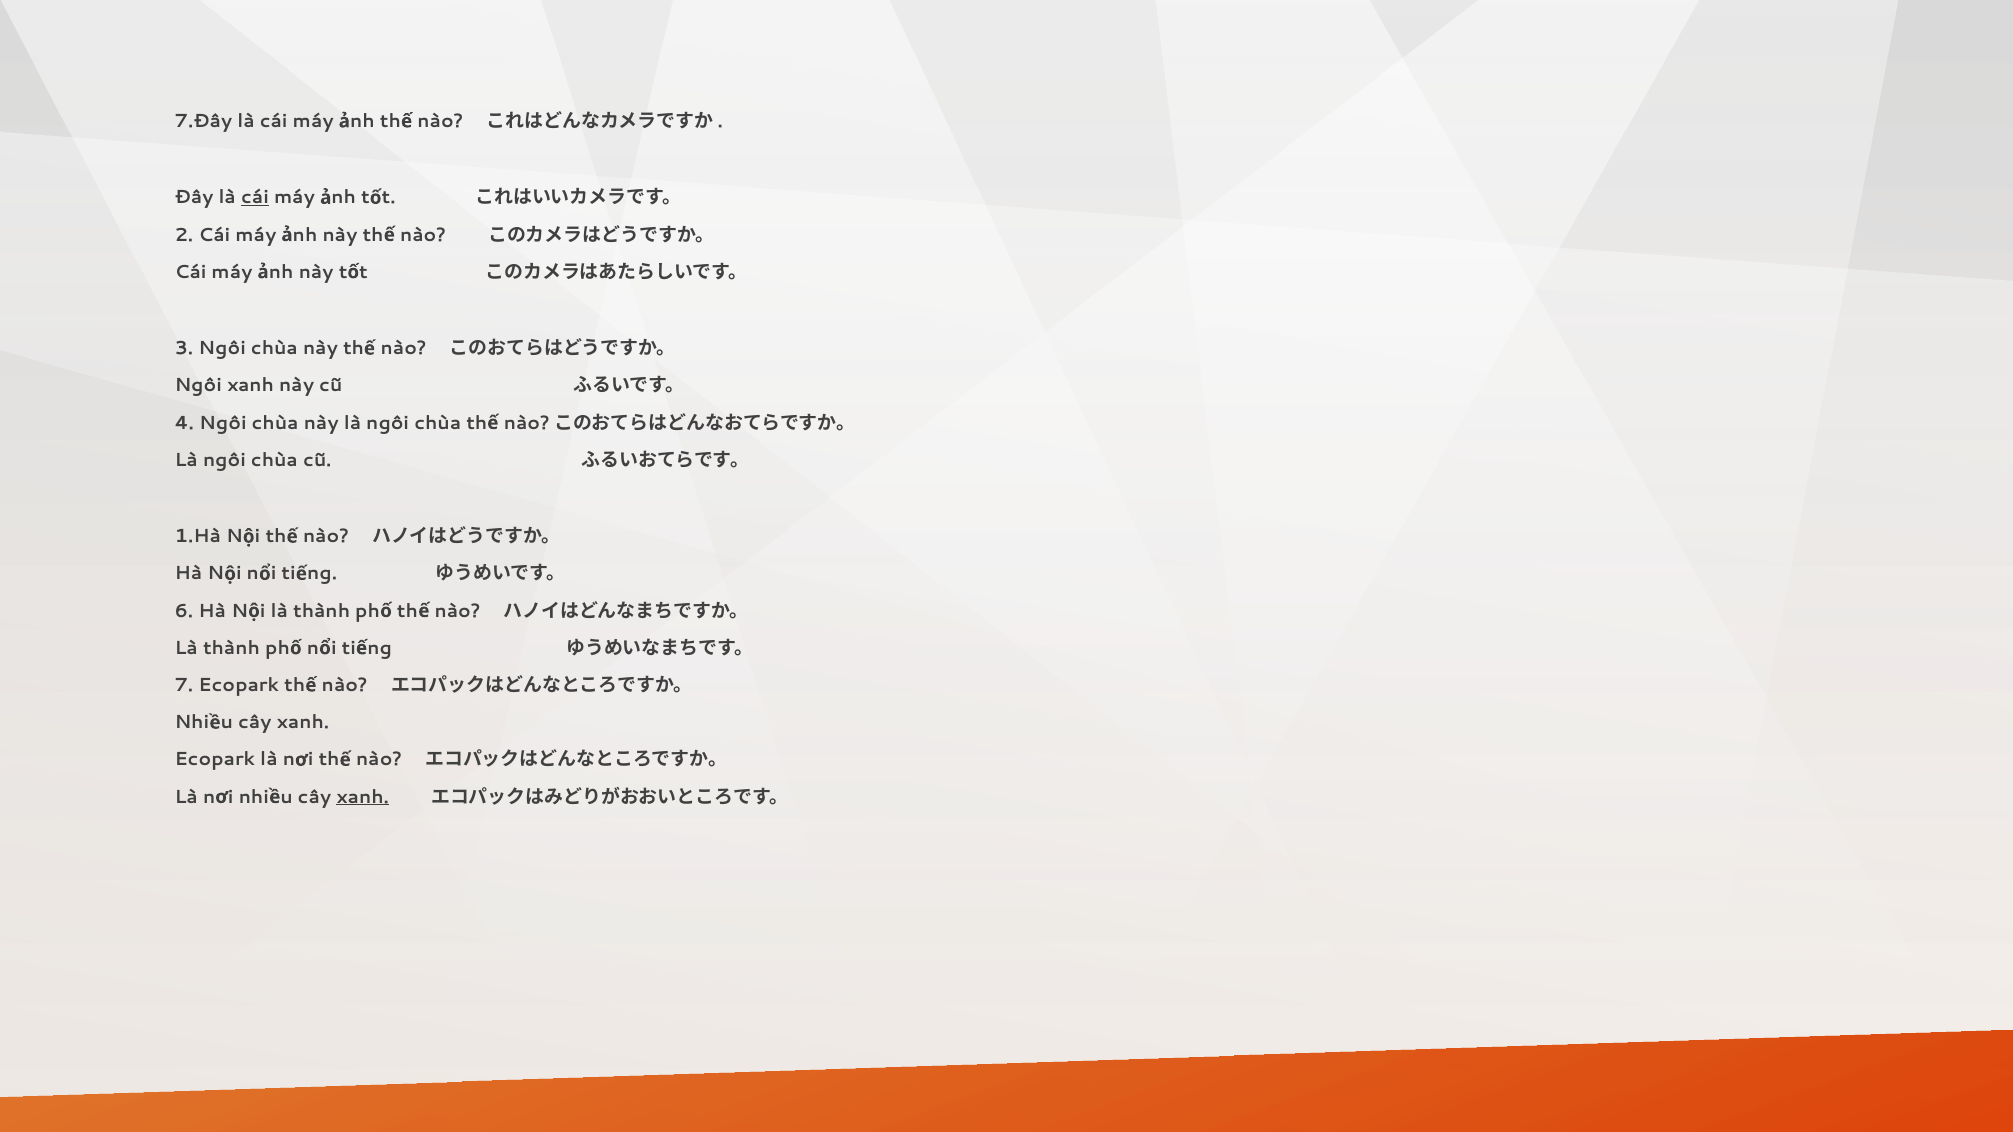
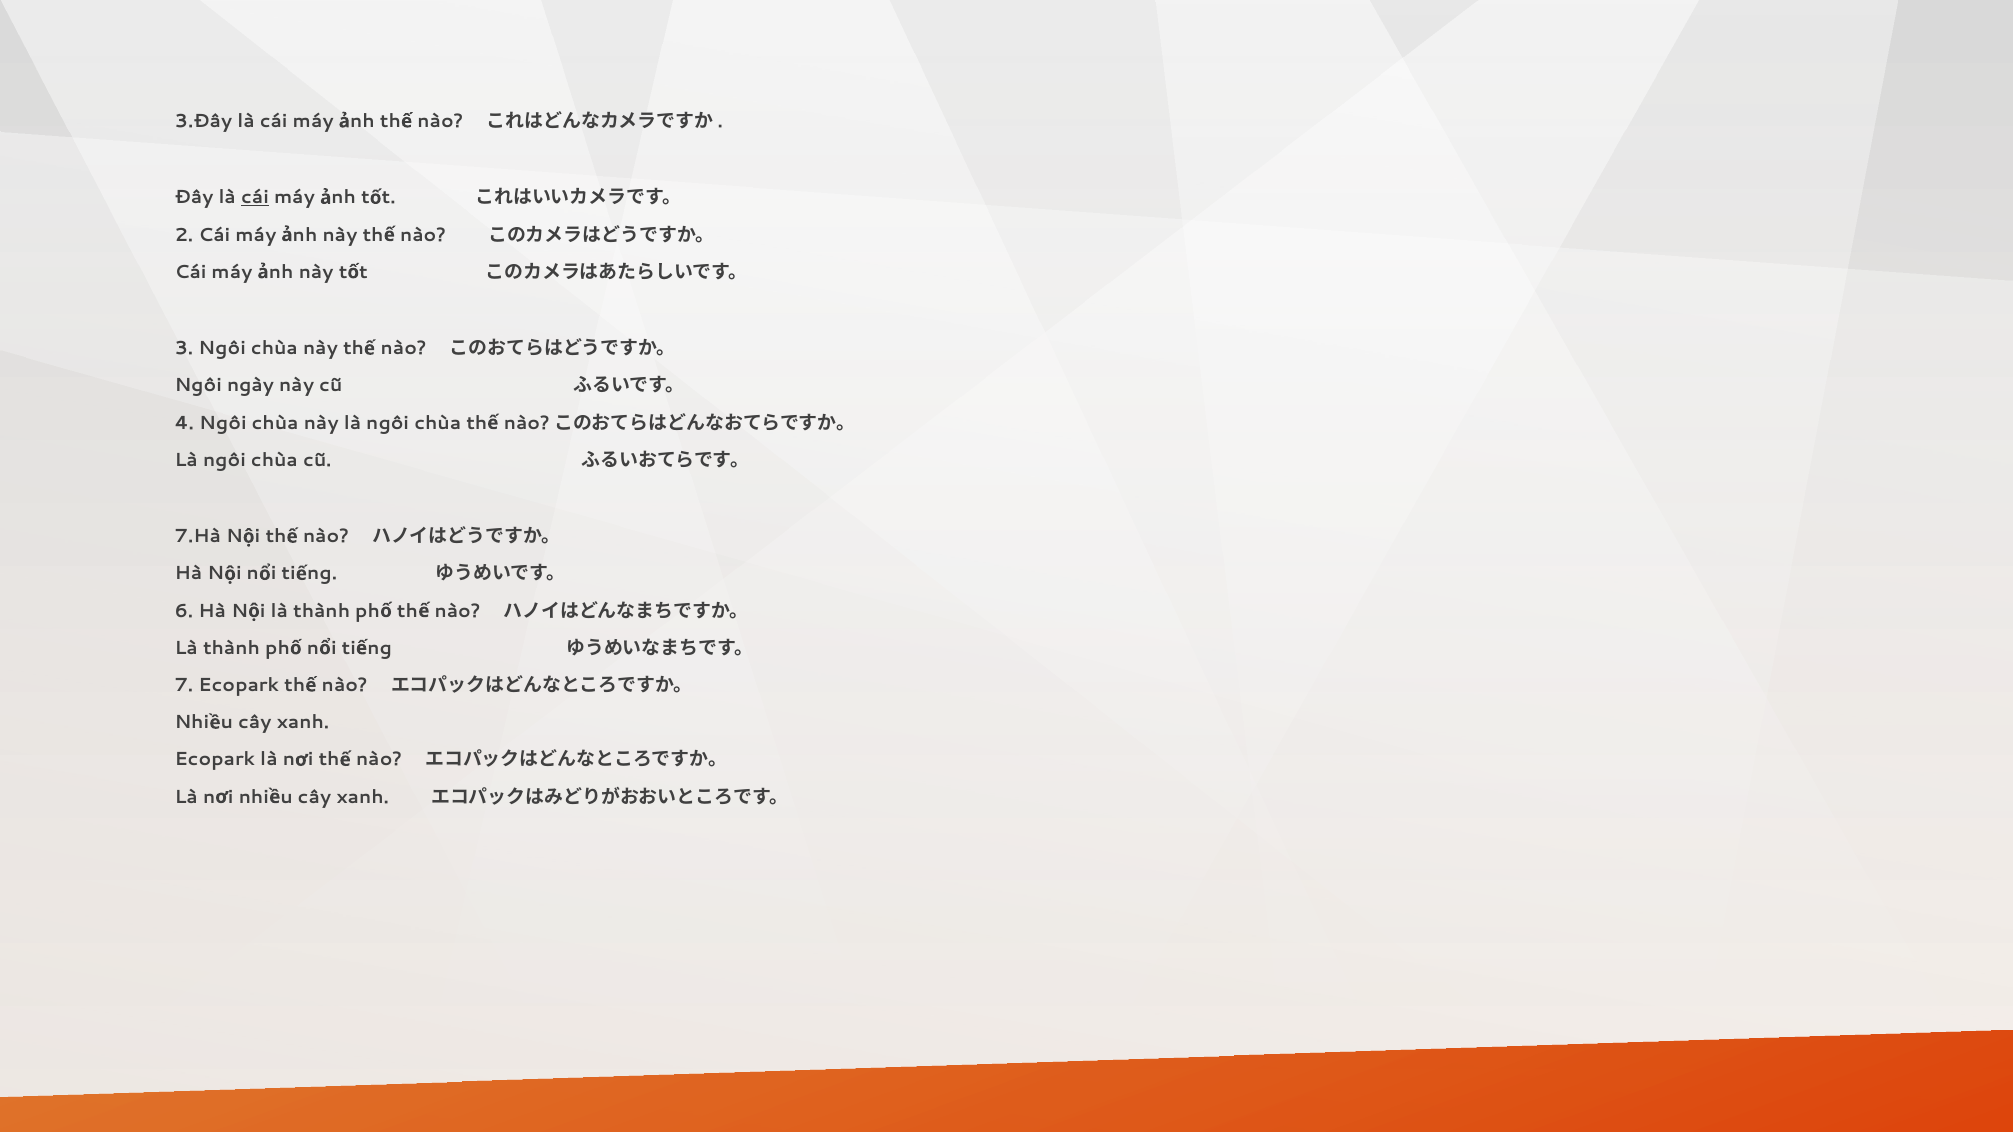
7.Đây: 7.Đây -> 3.Đây
Ngôi xanh: xanh -> ngày
1.Hà: 1.Hà -> 7.Hà
xanh at (363, 797) underline: present -> none
